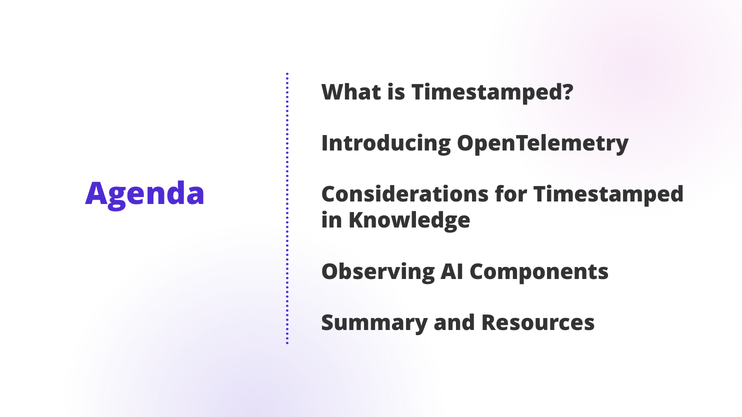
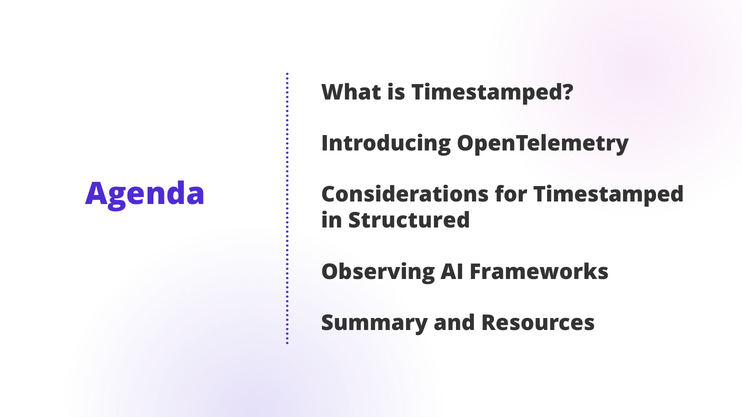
Knowledge: Knowledge -> Structured
Components: Components -> Frameworks
